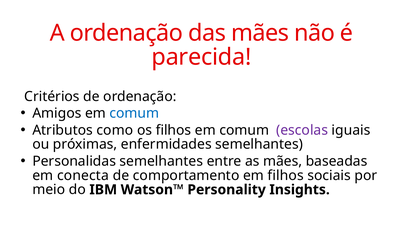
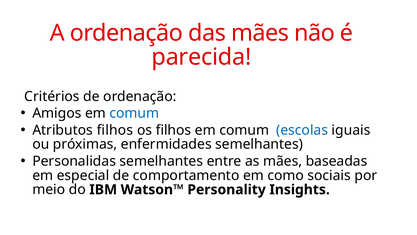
Atributos como: como -> filhos
escolas colour: purple -> blue
conecta: conecta -> especial
em filhos: filhos -> como
